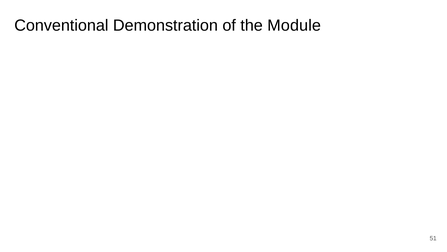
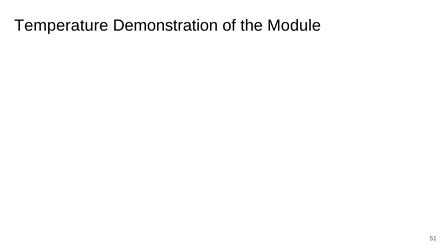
Conventional: Conventional -> Temperature
